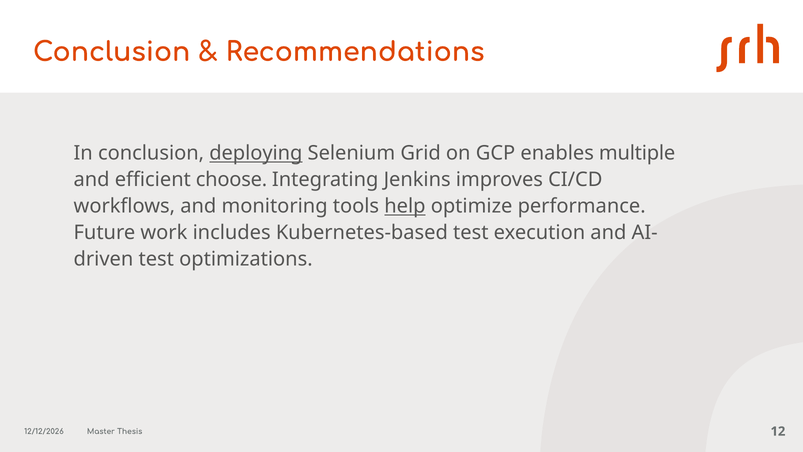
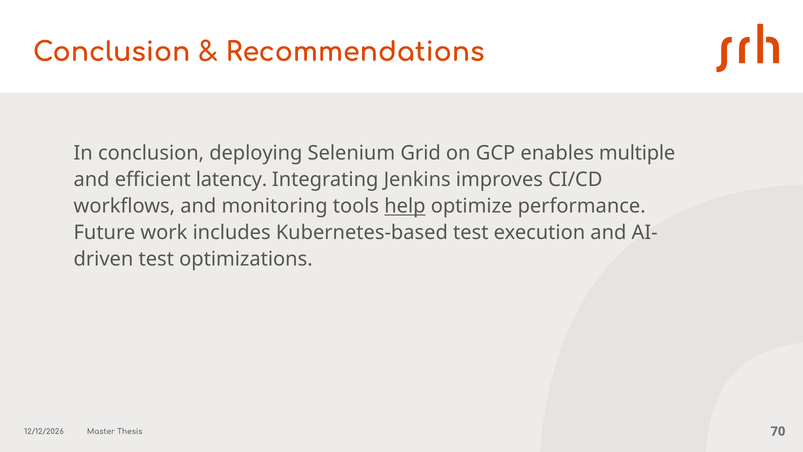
deploying underline: present -> none
choose: choose -> latency
12: 12 -> 70
